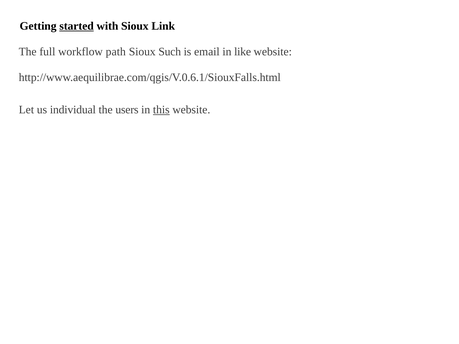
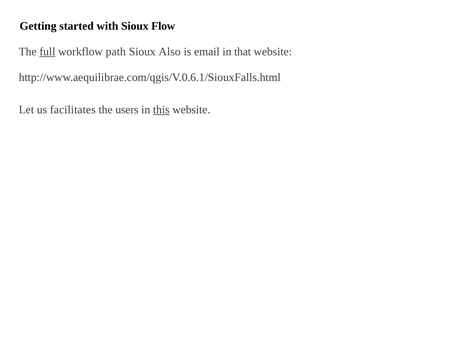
started underline: present -> none
Link: Link -> Flow
full underline: none -> present
Such: Such -> Also
like: like -> that
individual: individual -> facilitates
